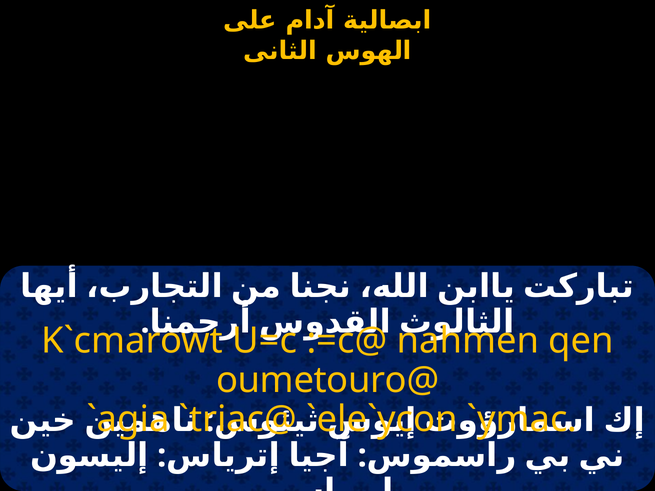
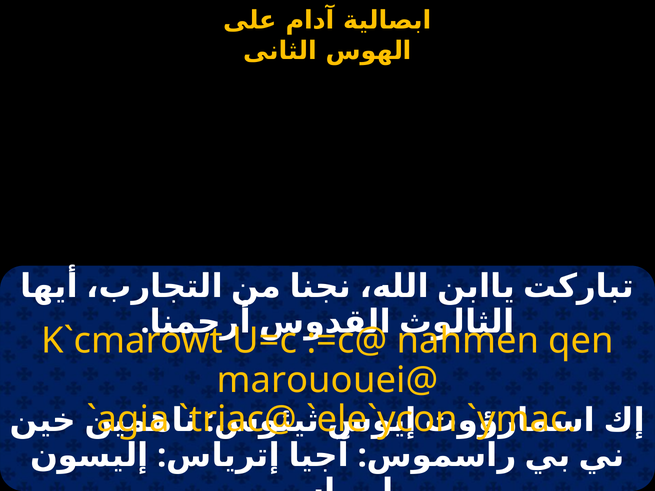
oumetouro@: oumetouro@ -> marououei@
